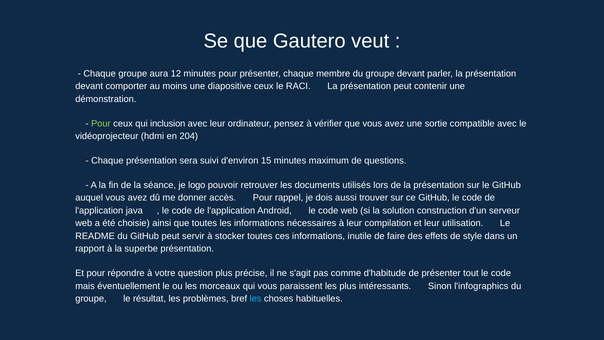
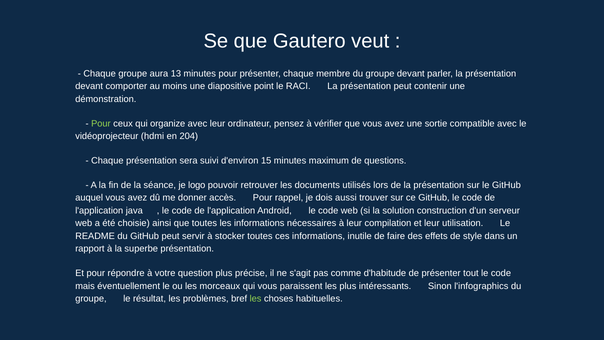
12: 12 -> 13
diapositive ceux: ceux -> point
inclusion: inclusion -> organize
les at (256, 299) colour: light blue -> light green
